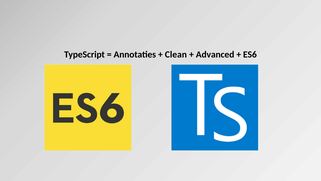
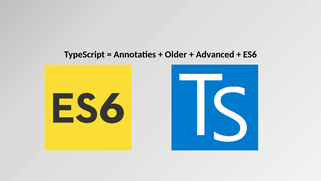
Clean: Clean -> Older
